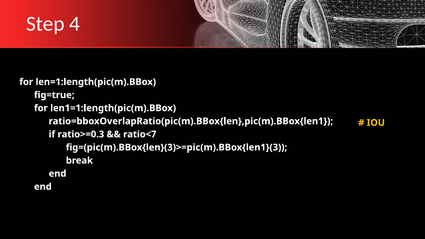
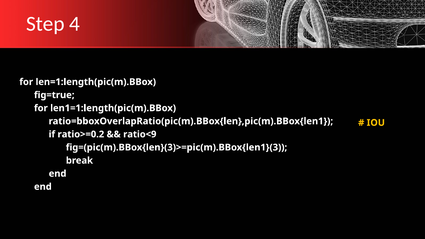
ratio>=0.3: ratio>=0.3 -> ratio>=0.2
ratio<7: ratio<7 -> ratio<9
